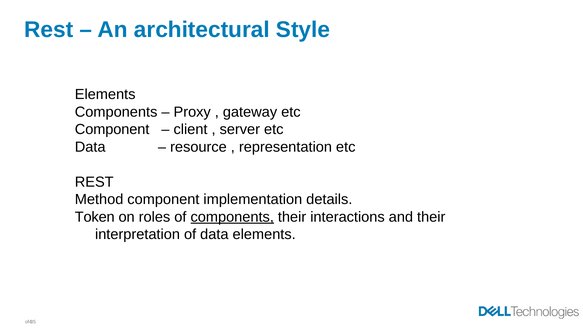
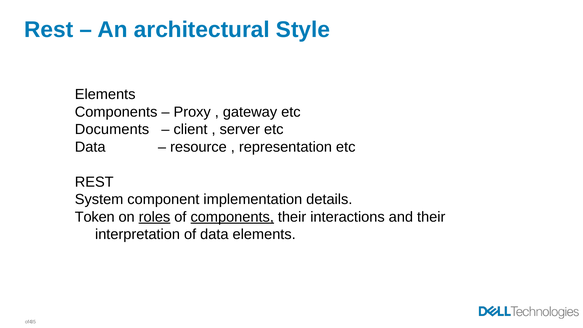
Component at (112, 129): Component -> Documents
Method: Method -> System
roles underline: none -> present
